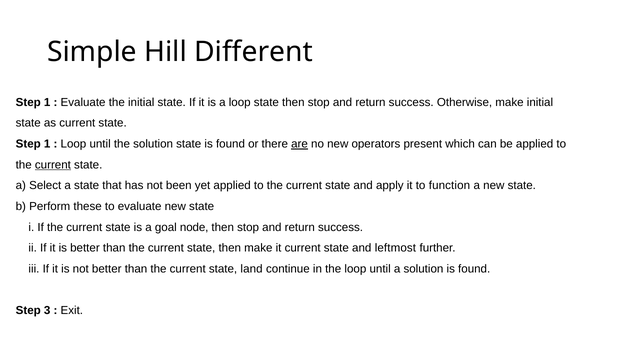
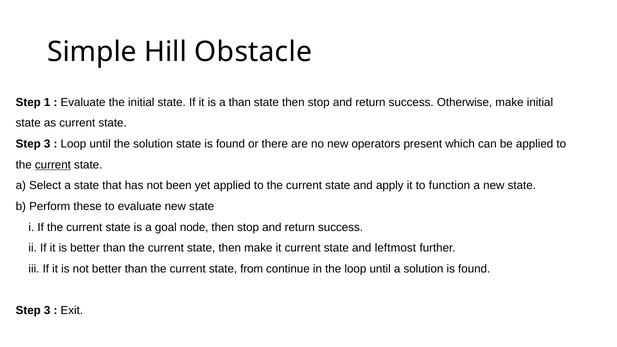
Different: Different -> Obstacle
a loop: loop -> than
1 at (47, 144): 1 -> 3
are underline: present -> none
land: land -> from
